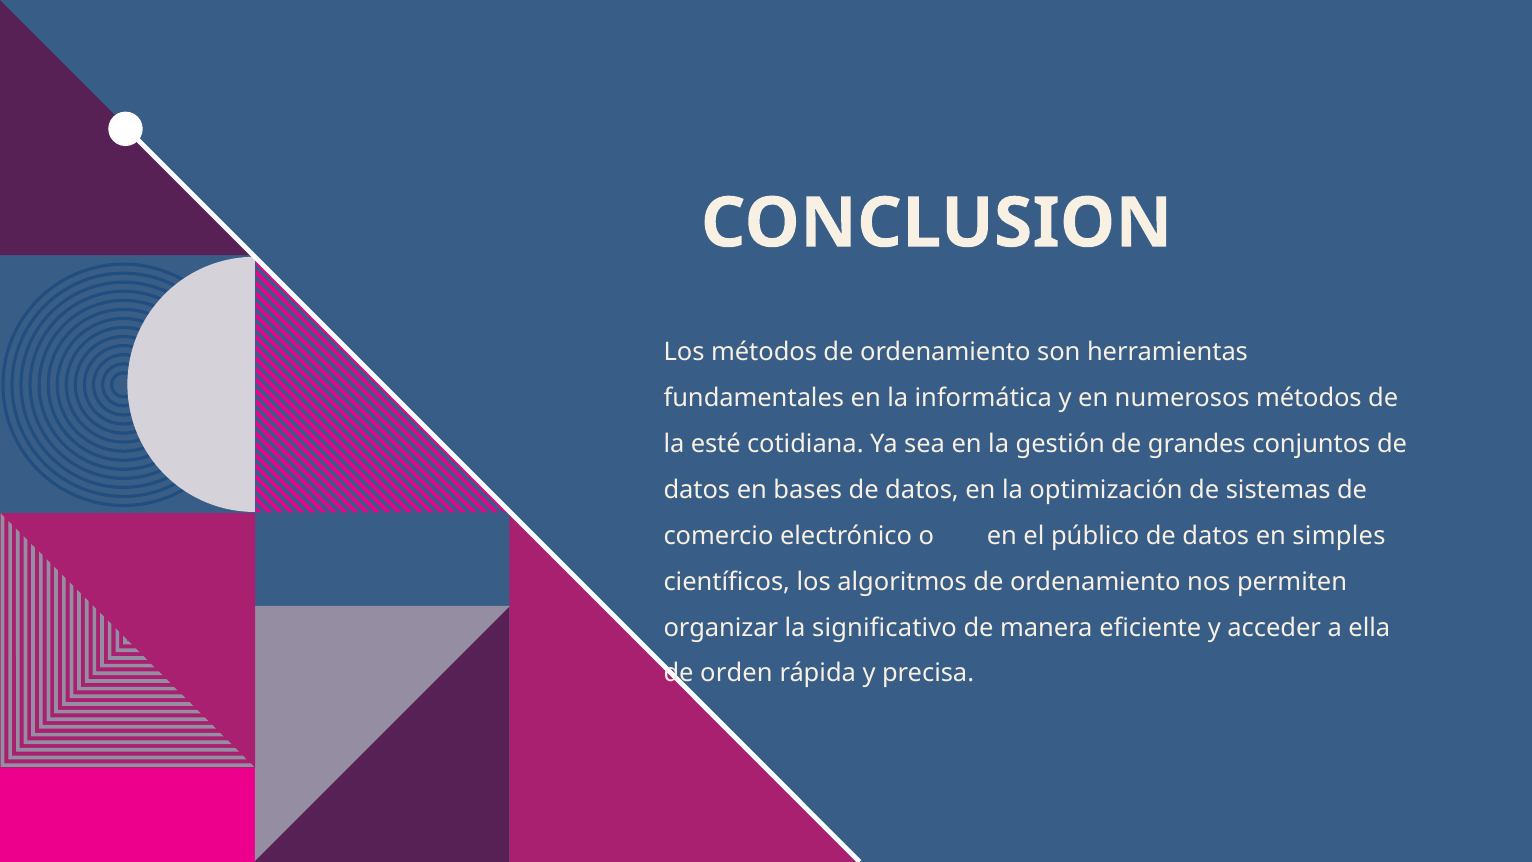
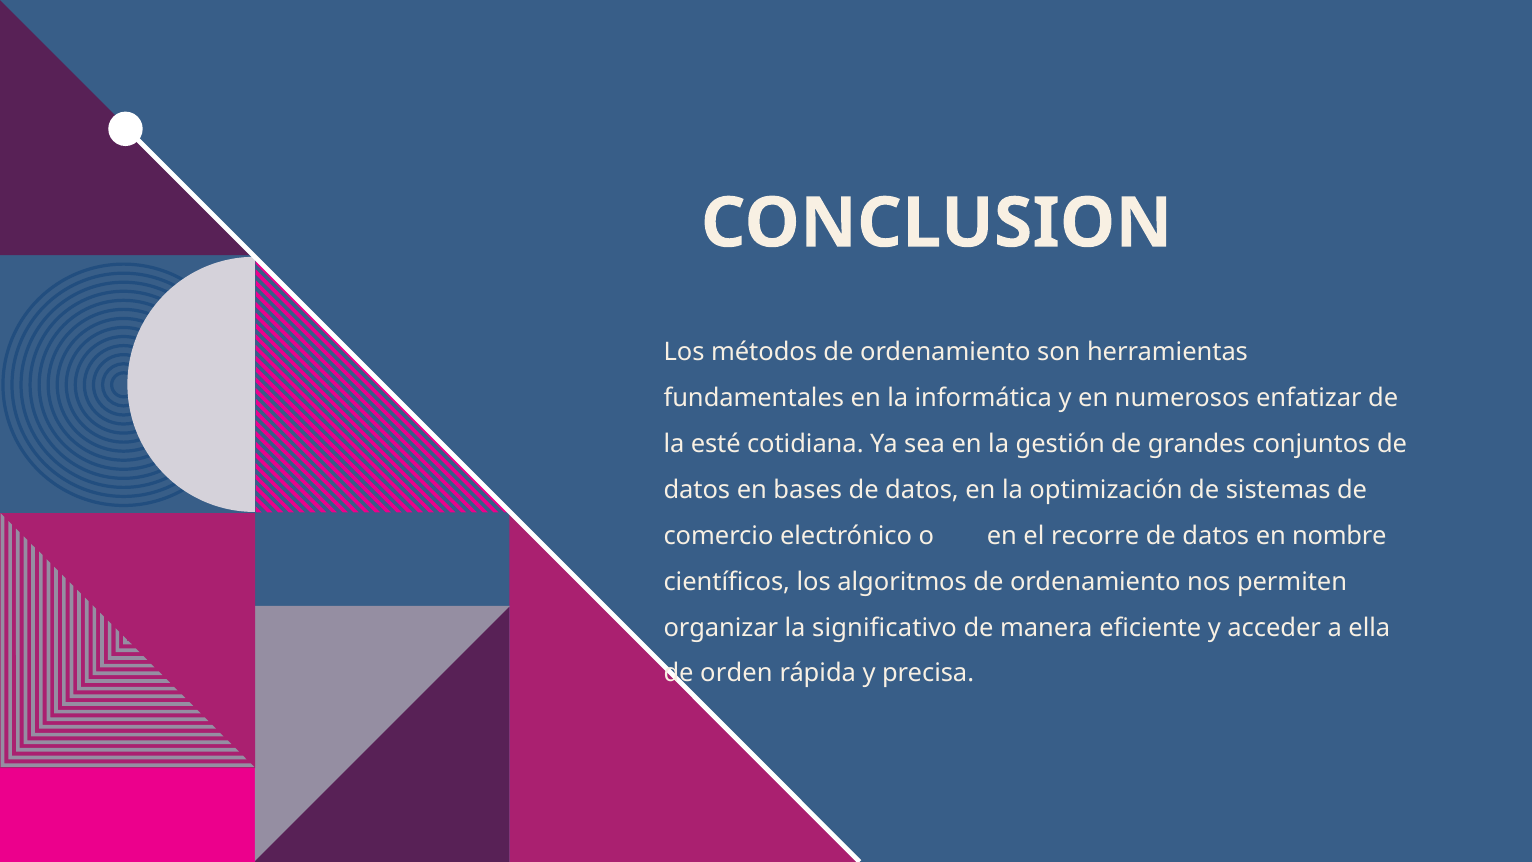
numerosos métodos: métodos -> enfatizar
público: público -> recorre
simples: simples -> nombre
